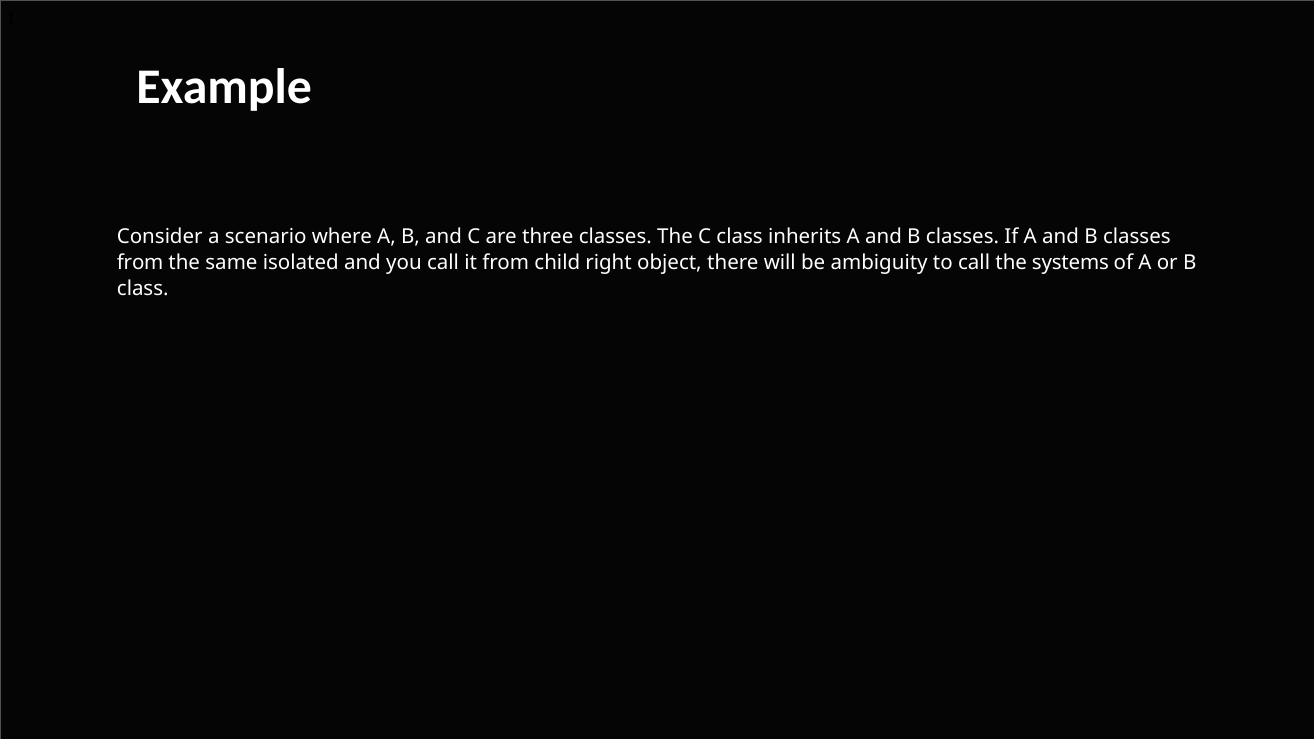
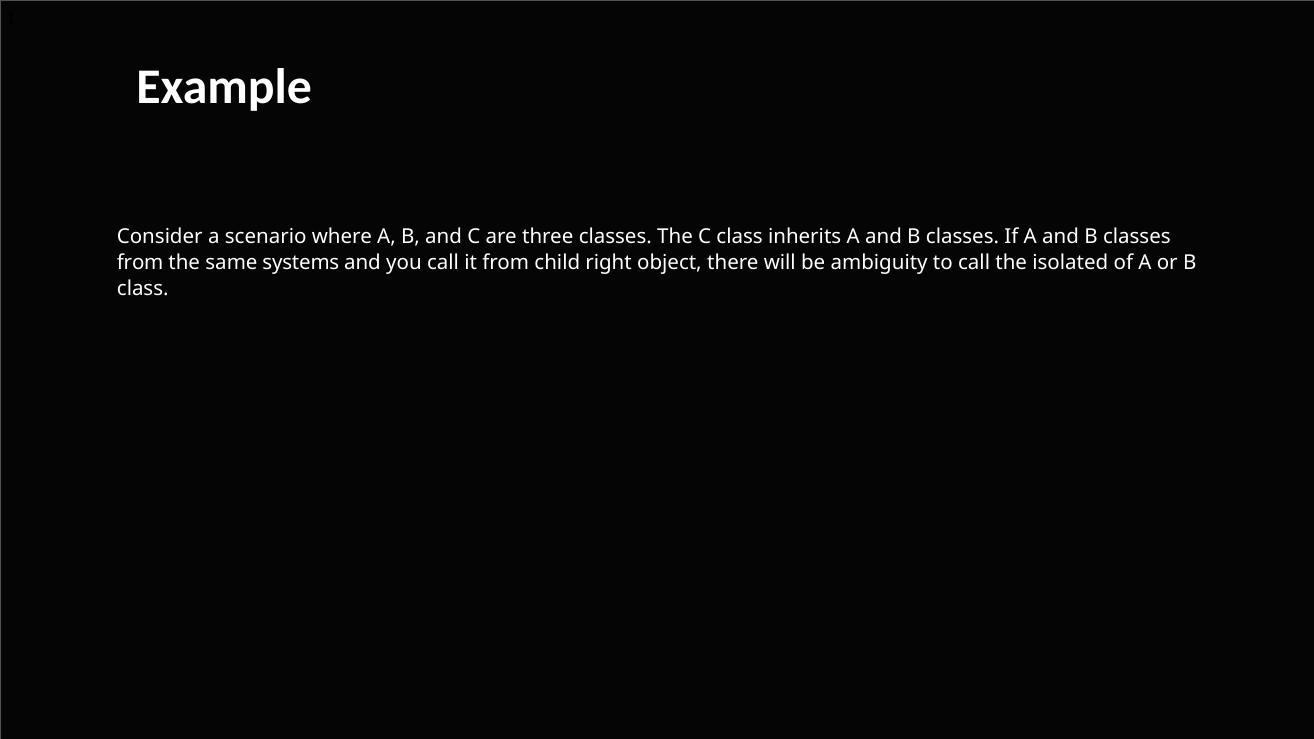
isolated: isolated -> systems
systems: systems -> isolated
